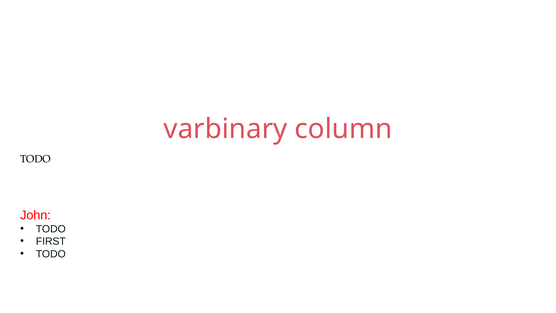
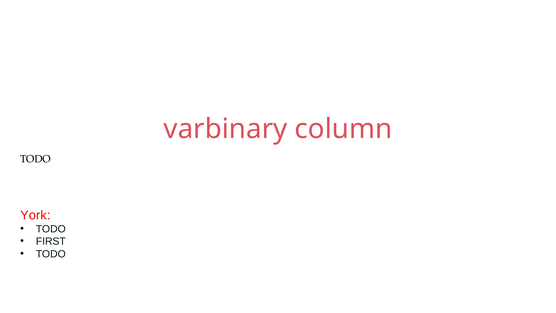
John: John -> York
